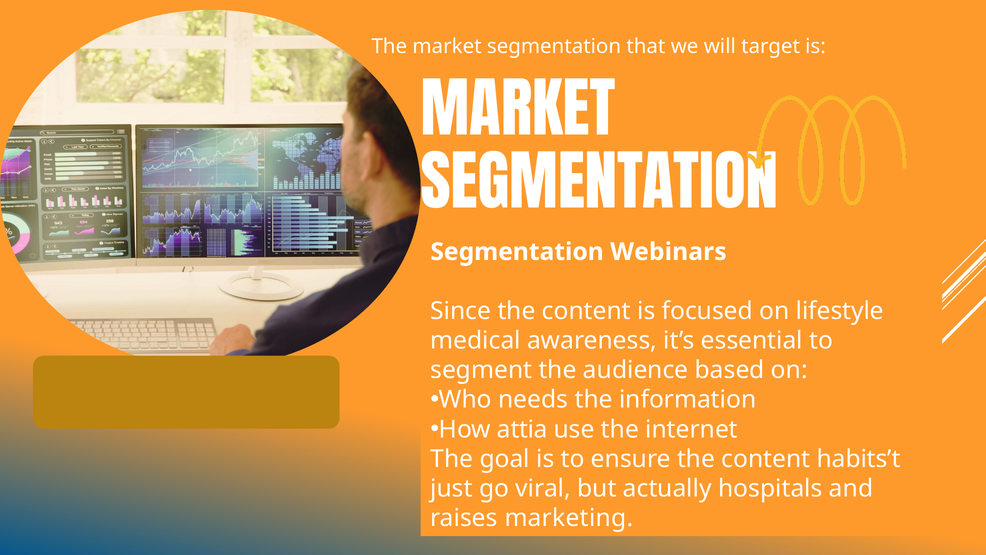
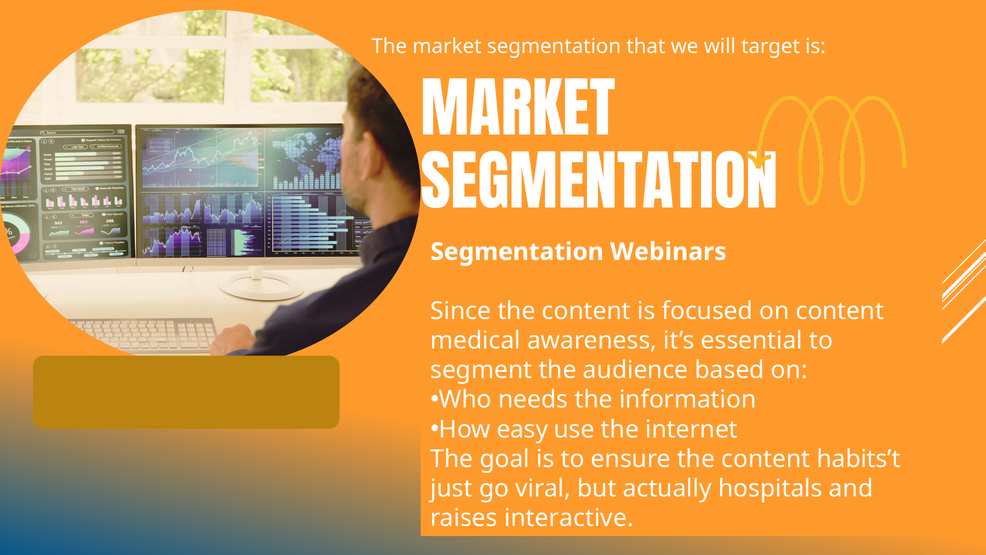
on lifestyle: lifestyle -> content
attia: attia -> easy
marketing: marketing -> interactive
